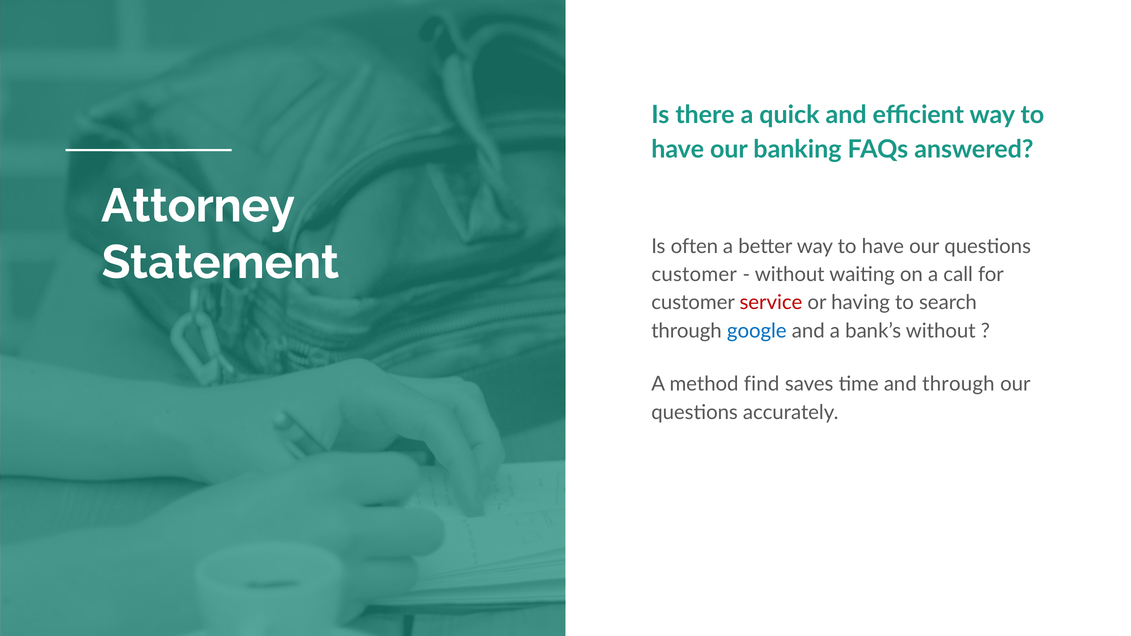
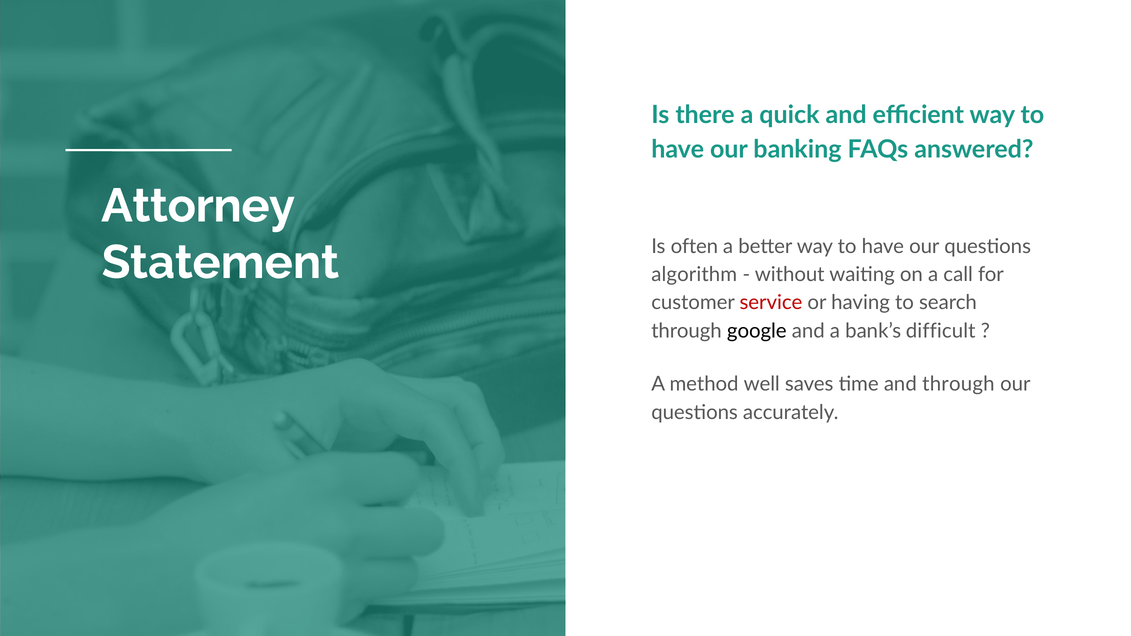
customer at (694, 275): customer -> algorithm
google colour: blue -> black
bank’s without: without -> difficult
find: find -> well
